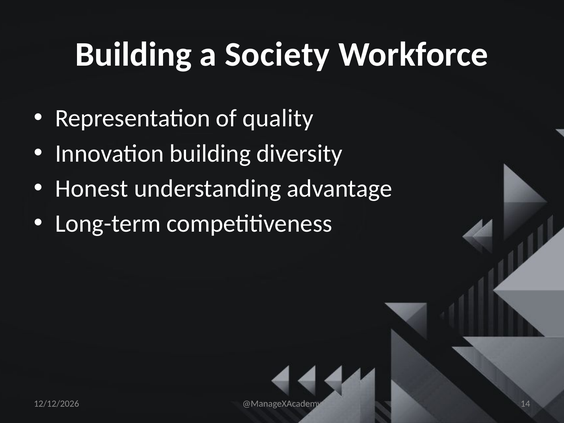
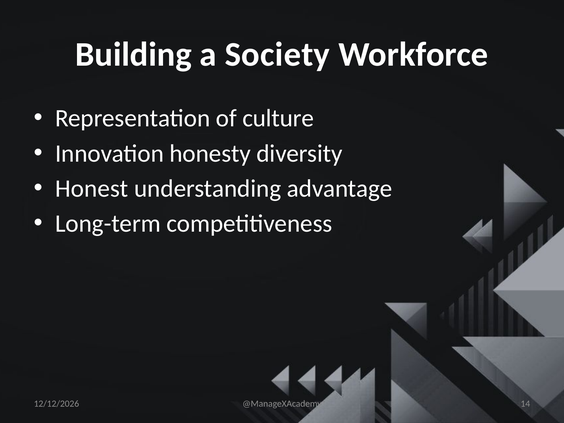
quality: quality -> culture
Innovation building: building -> honesty
